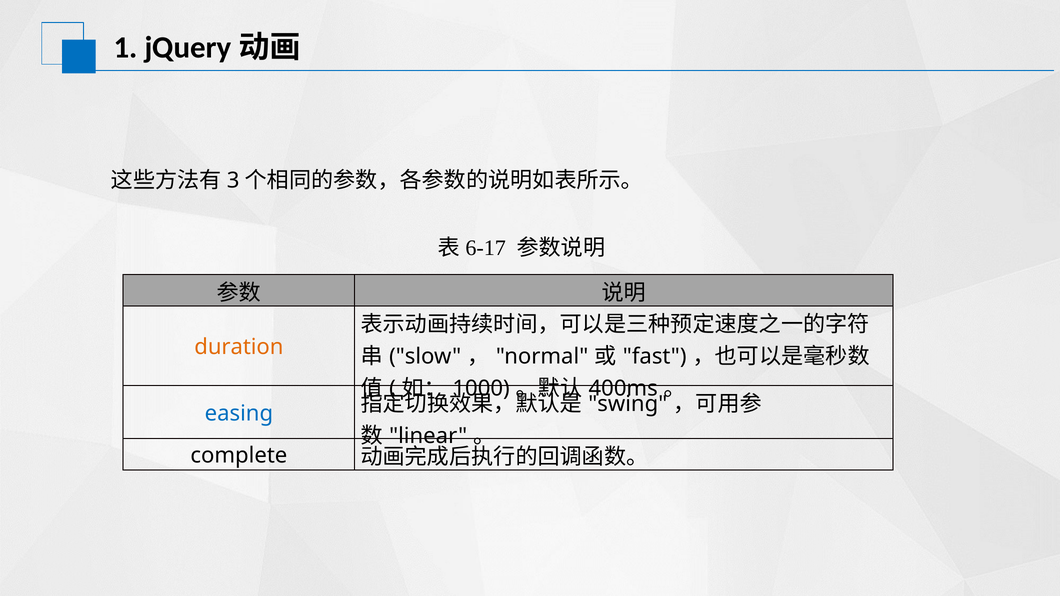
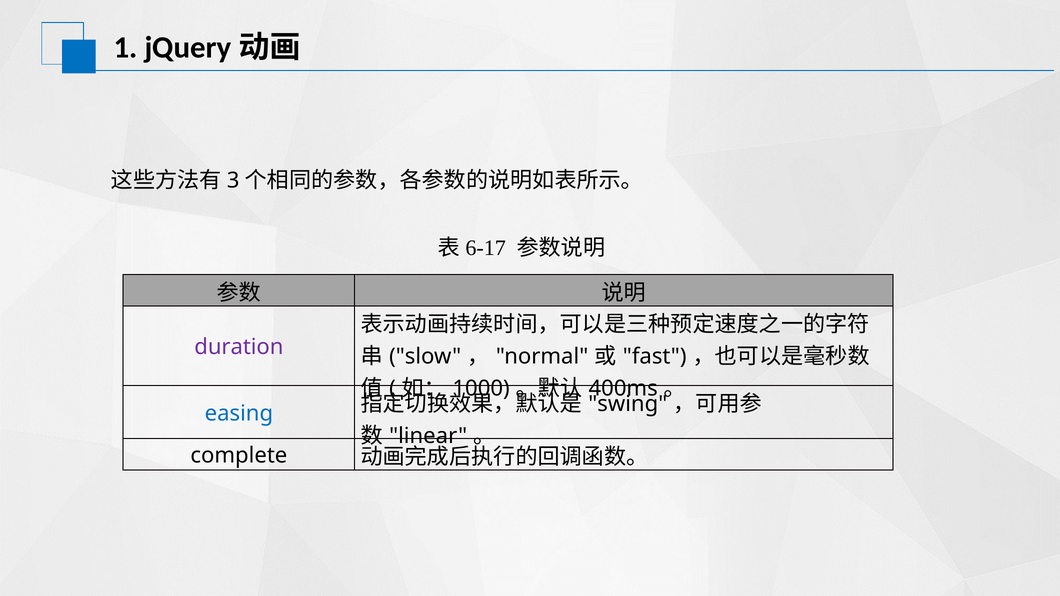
duration colour: orange -> purple
